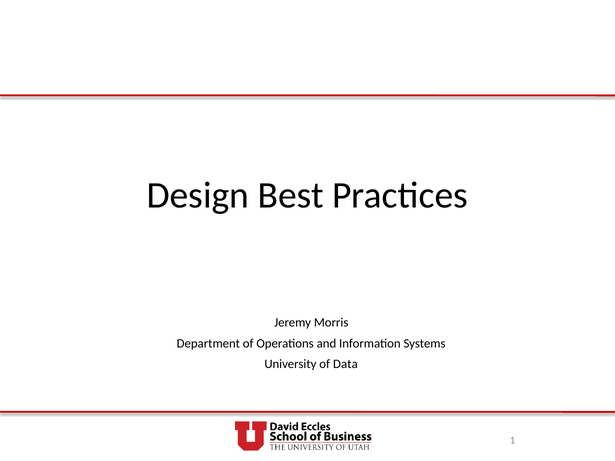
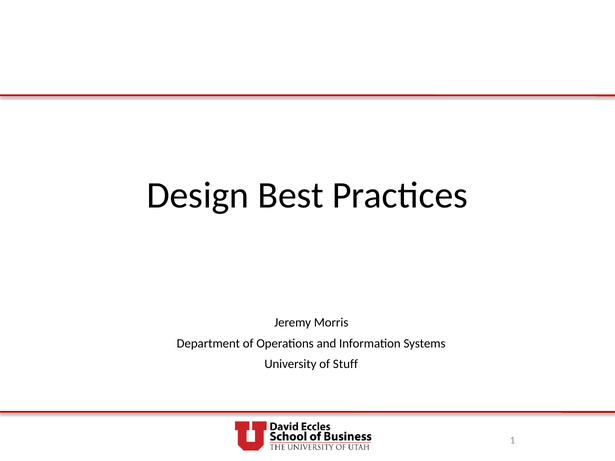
Data: Data -> Stuff
